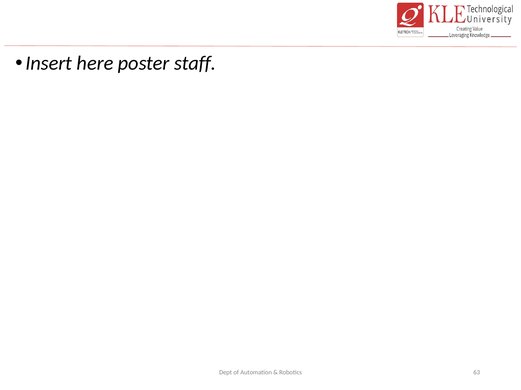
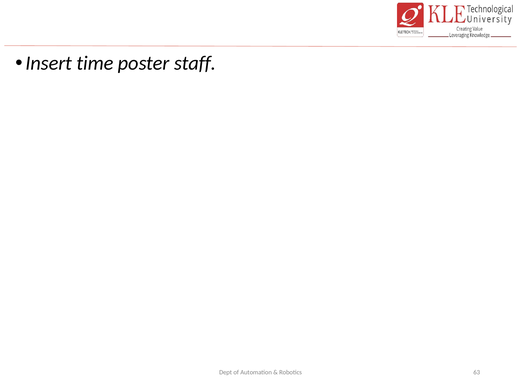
here: here -> time
